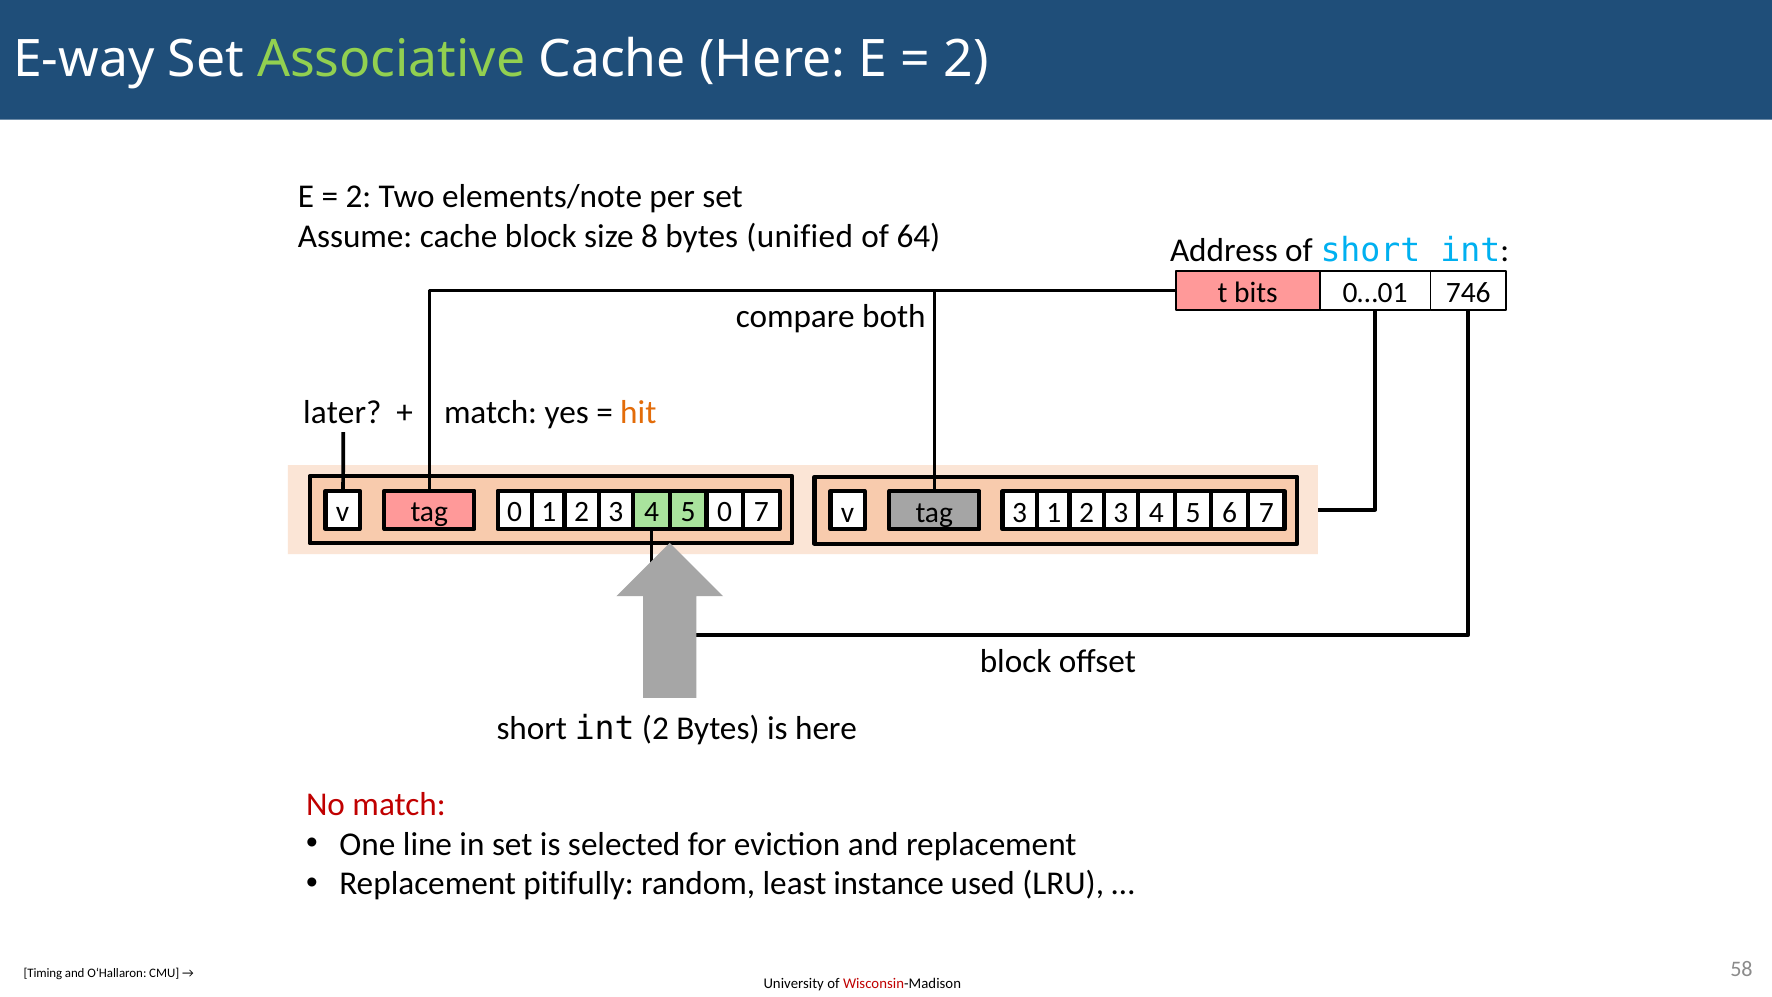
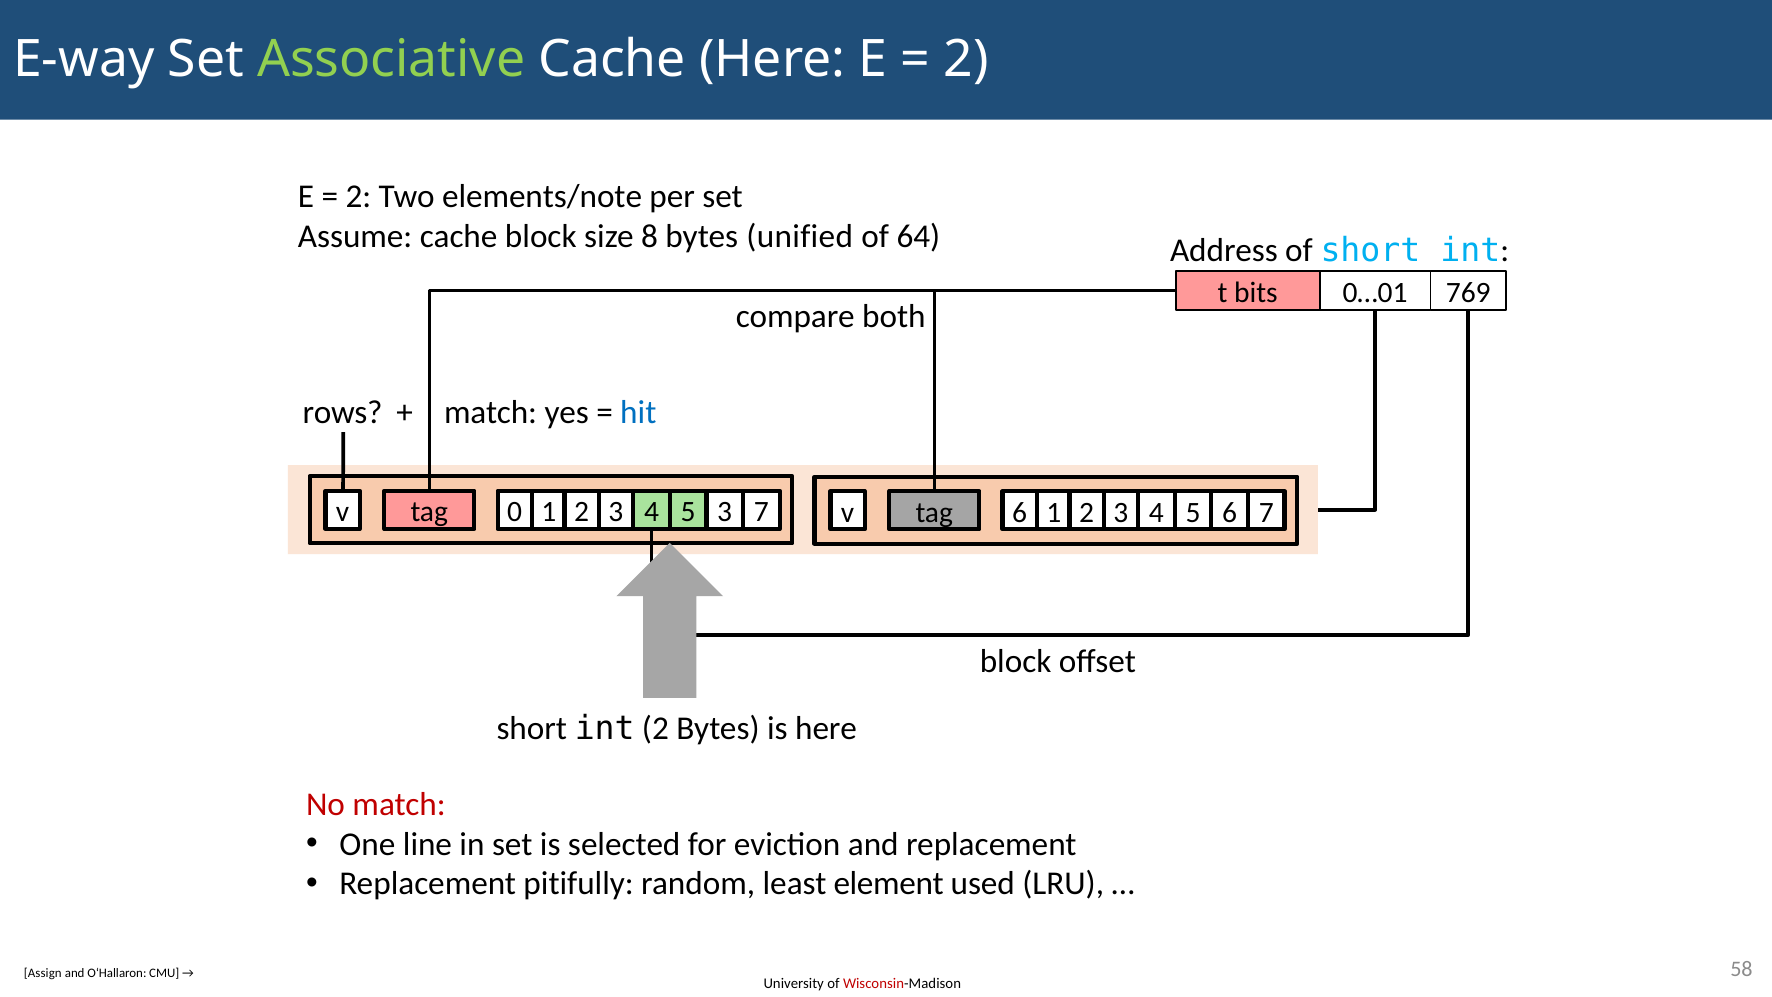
746: 746 -> 769
later: later -> rows
hit colour: orange -> blue
3 0: 0 -> 3
4 3: 3 -> 6
instance: instance -> element
Timing: Timing -> Assign
